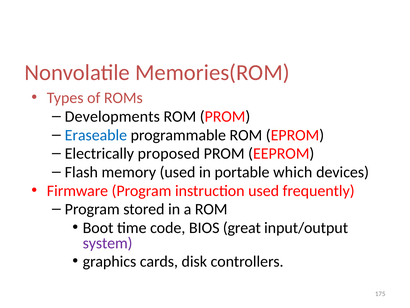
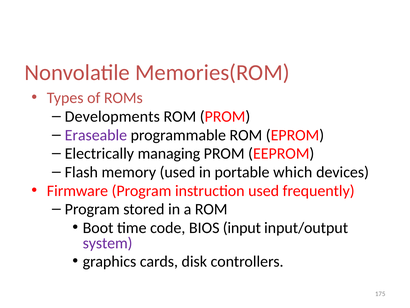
Eraseable colour: blue -> purple
proposed: proposed -> managing
great: great -> input
